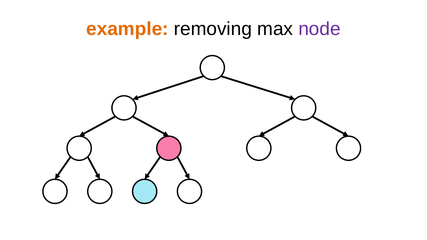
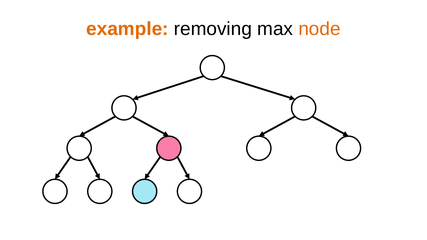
node colour: purple -> orange
